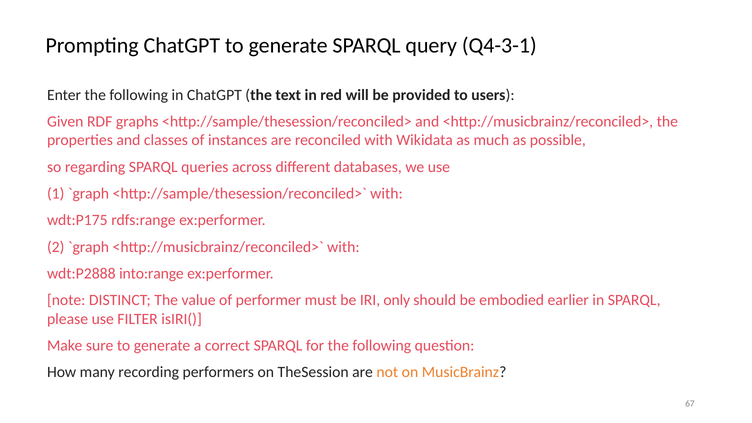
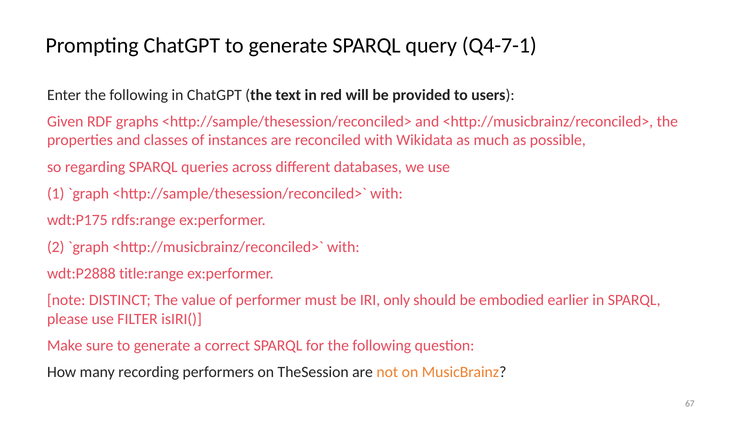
Q4-3-1: Q4-3-1 -> Q4-7-1
into:range: into:range -> title:range
